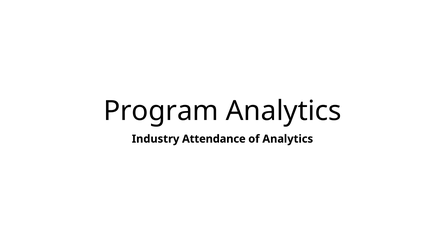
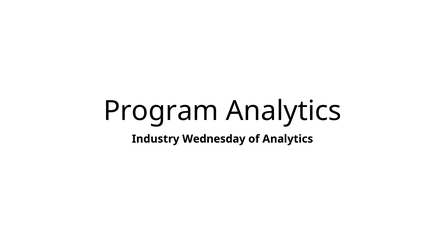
Attendance: Attendance -> Wednesday
